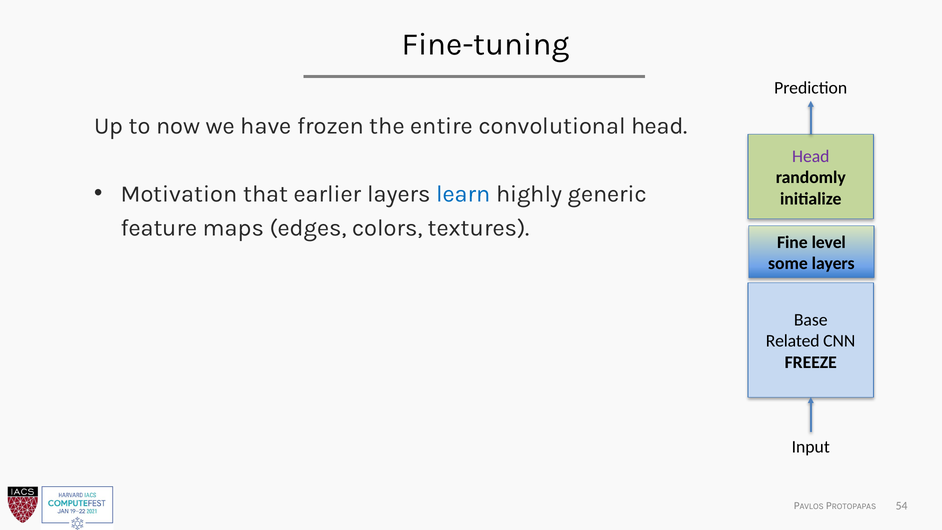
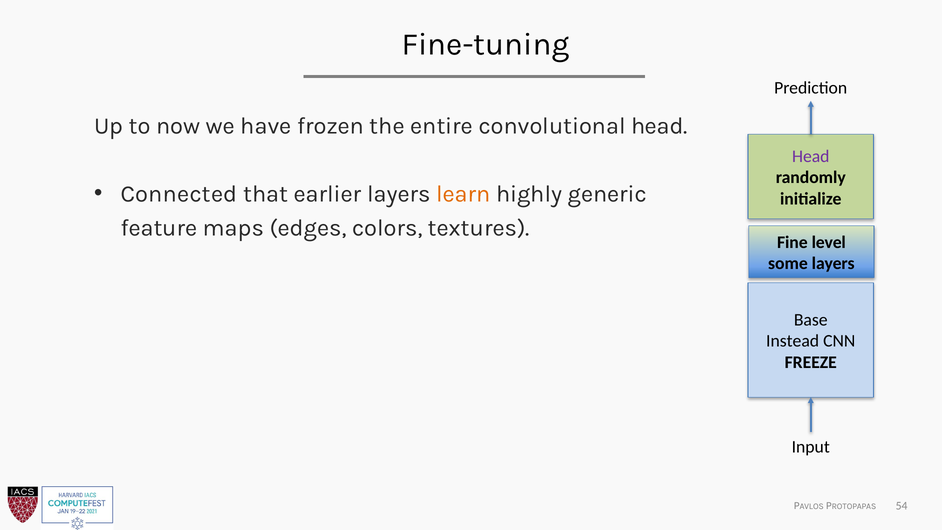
Motivation: Motivation -> Connected
learn colour: blue -> orange
Related: Related -> Instead
